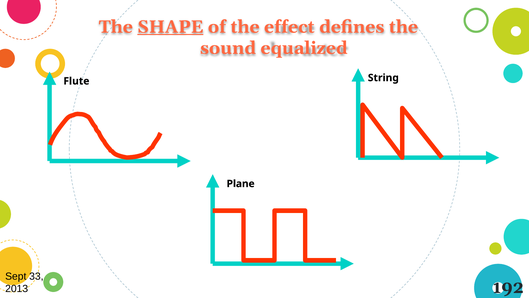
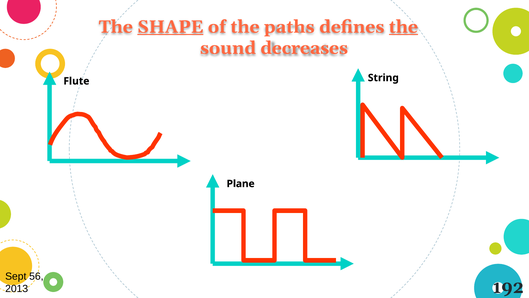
effect: effect -> paths
the at (403, 27) underline: none -> present
equalized: equalized -> decreases
33: 33 -> 56
